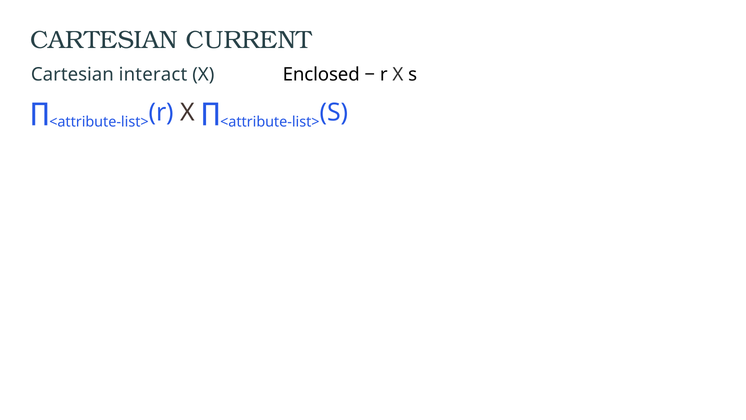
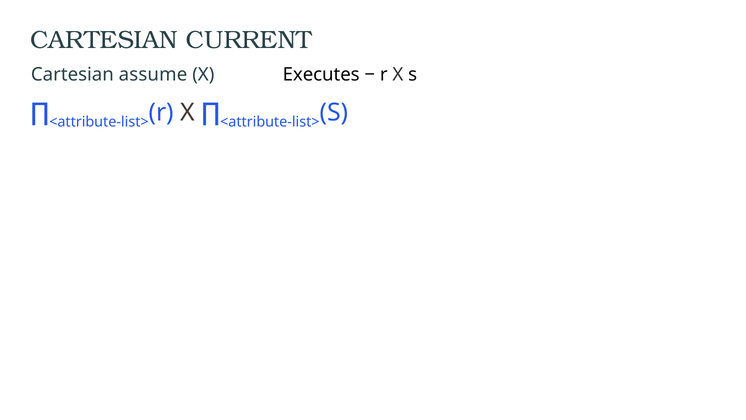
interact: interact -> assume
Enclosed: Enclosed -> Executes
